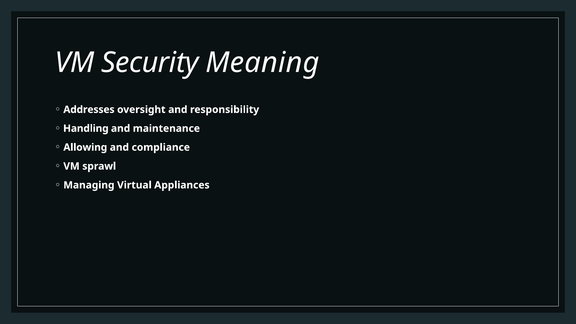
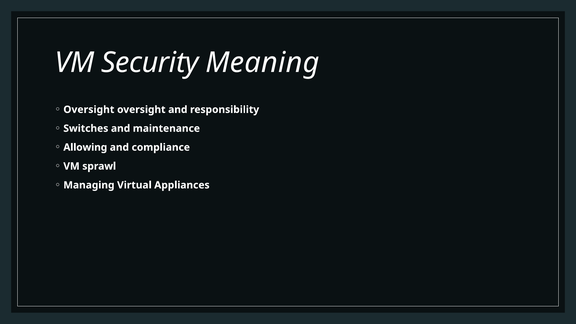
Addresses at (89, 110): Addresses -> Oversight
Handling: Handling -> Switches
